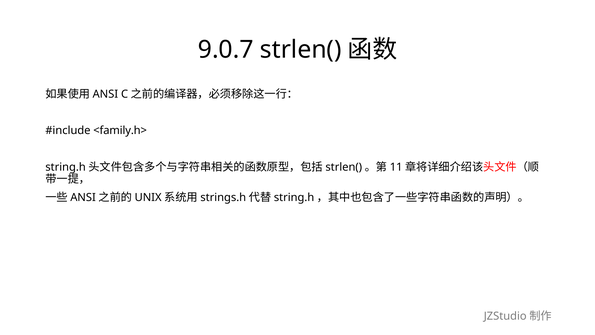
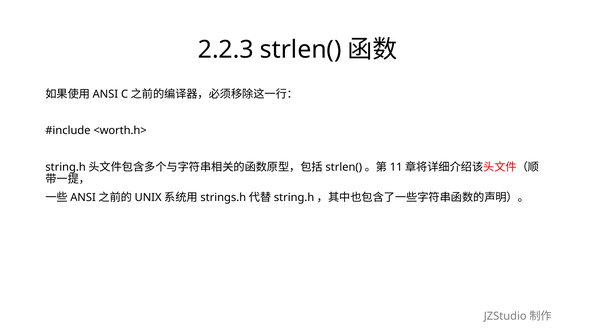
9.0.7: 9.0.7 -> 2.2.3
<family.h>: <family.h> -> <worth.h>
